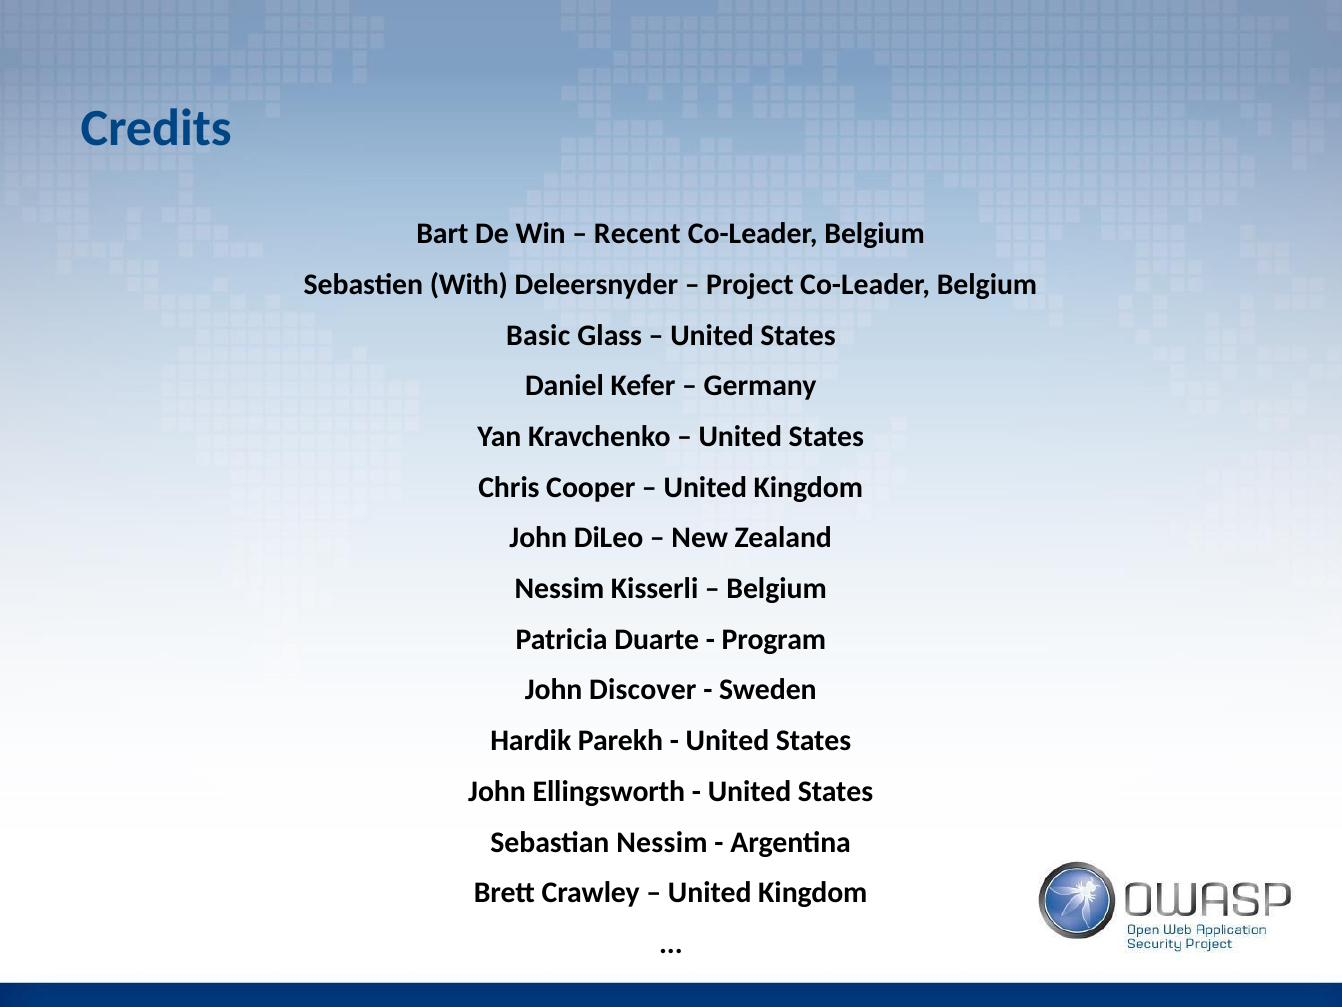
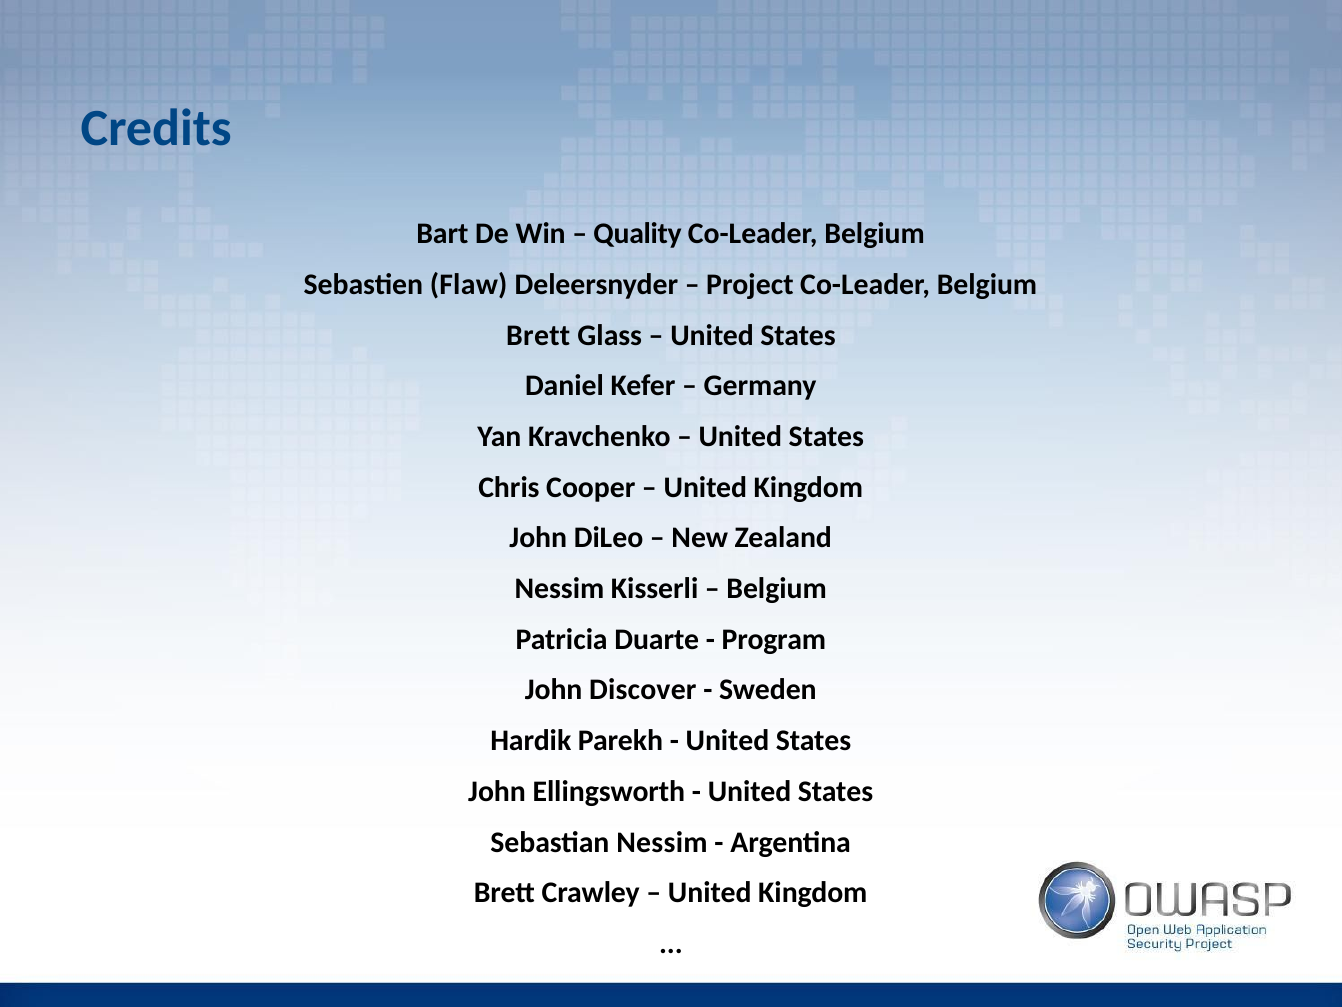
Recent: Recent -> Quality
With: With -> Flaw
Basic at (538, 335): Basic -> Brett
